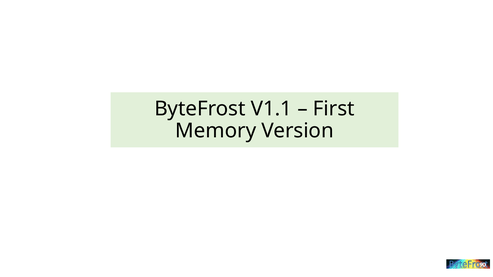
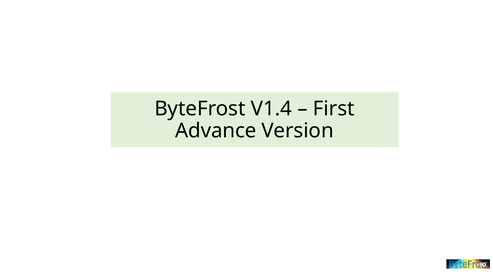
V1.1: V1.1 -> V1.4
Memory: Memory -> Advance
